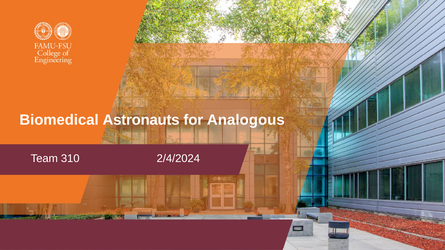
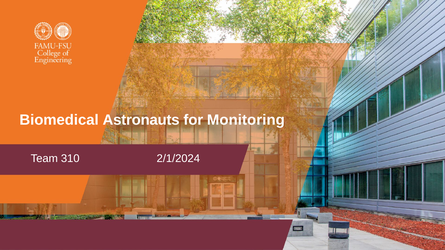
Analogous: Analogous -> Monitoring
2/4/2024: 2/4/2024 -> 2/1/2024
